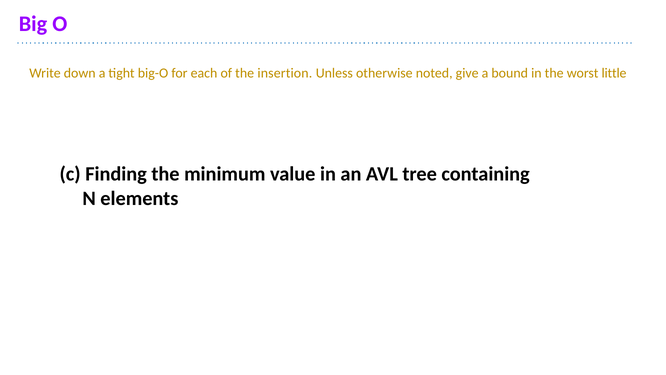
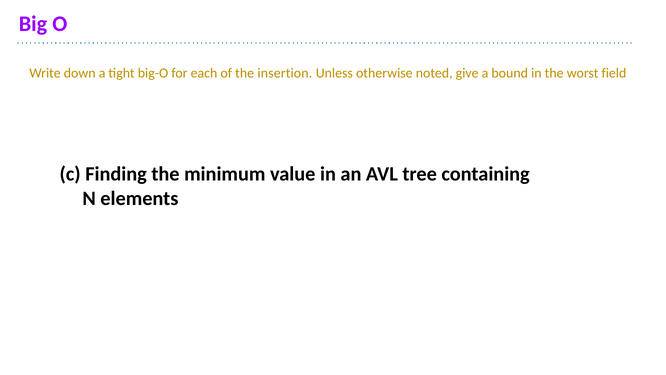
little: little -> field
